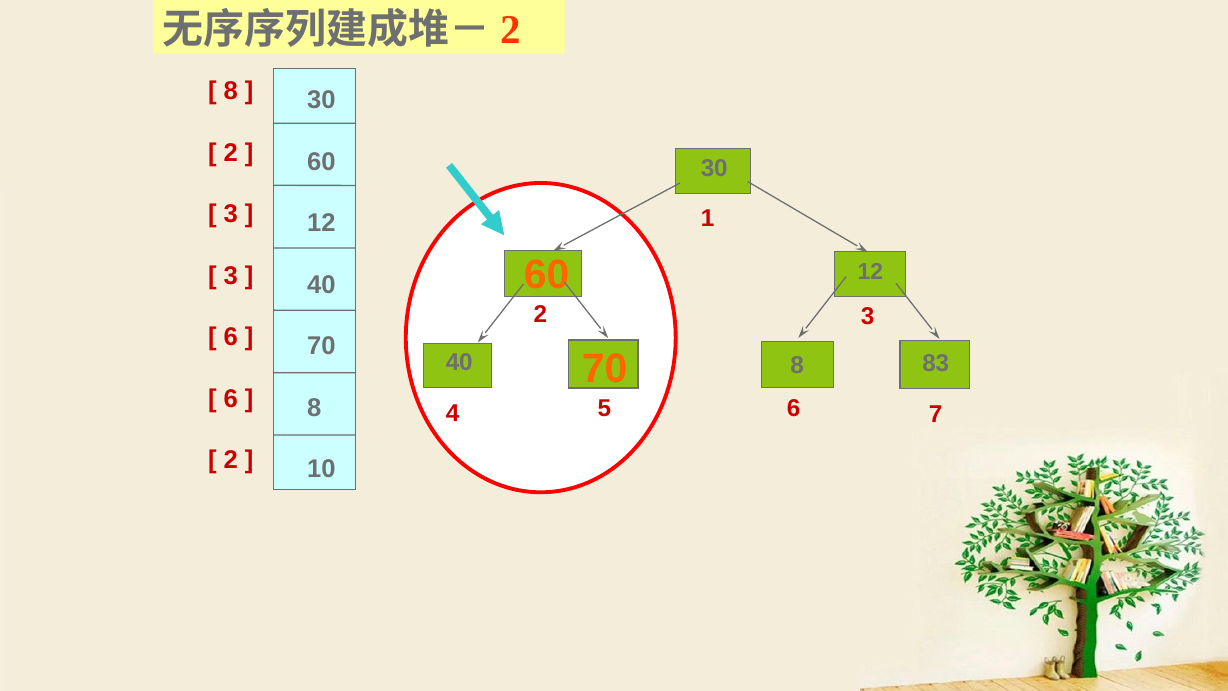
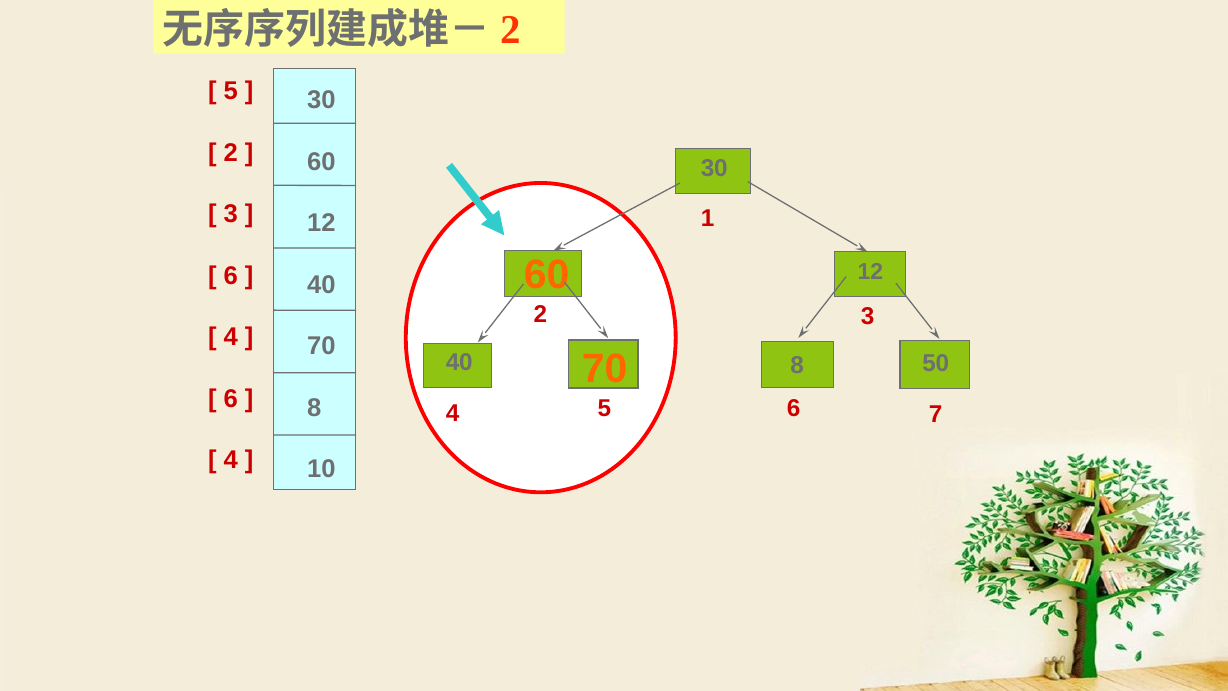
8 at (231, 91): 8 -> 5
3 at (231, 276): 3 -> 6
6 at (231, 337): 6 -> 4
83: 83 -> 50
2 at (231, 460): 2 -> 4
